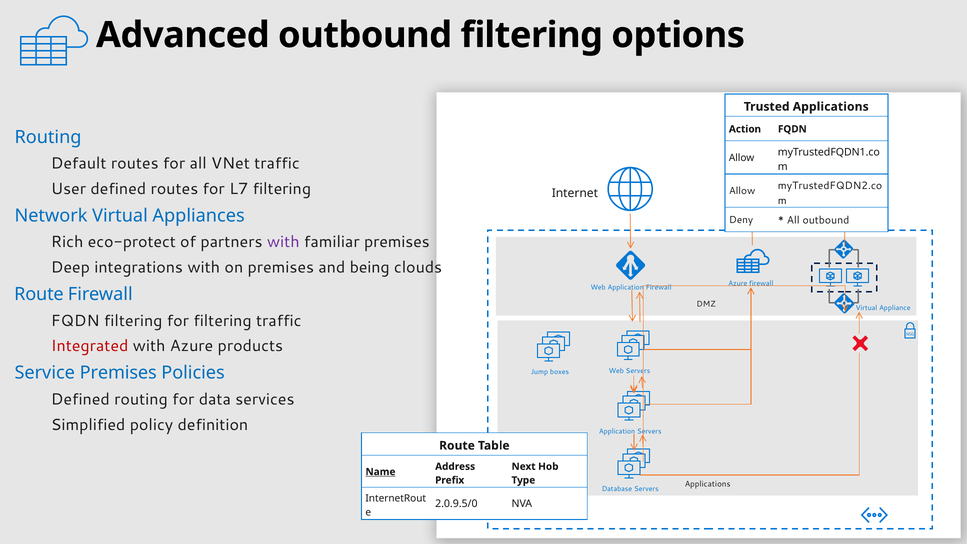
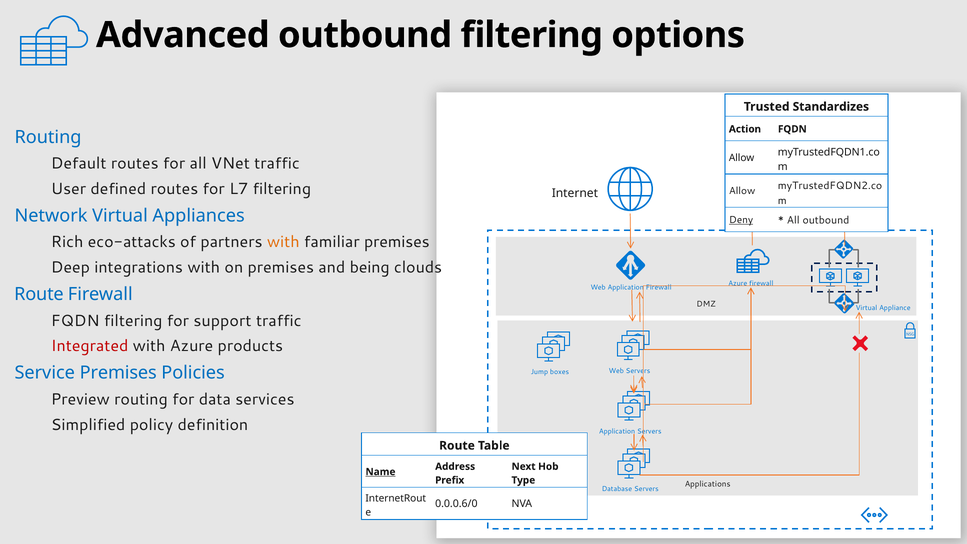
Trusted Applications: Applications -> Standardizes
Deny underline: none -> present
eco-protect: eco-protect -> eco-attacks
with at (283, 242) colour: purple -> orange
for filtering: filtering -> support
Defined at (80, 399): Defined -> Preview
2.0.9.5/0: 2.0.9.5/0 -> 0.0.0.6/0
